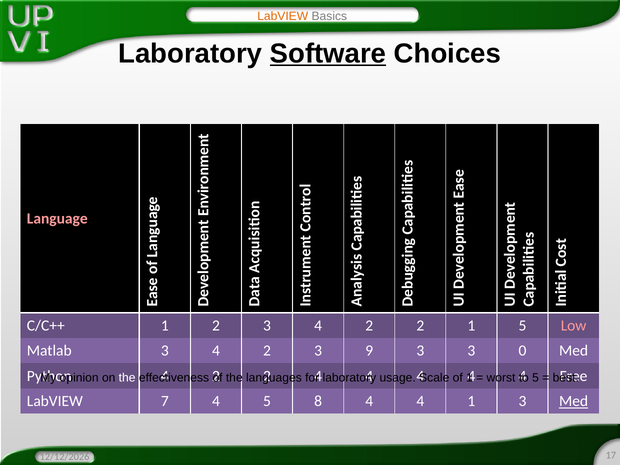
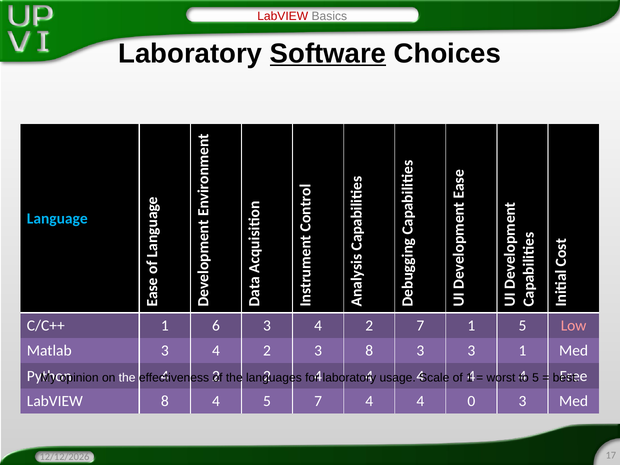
LabVIEW at (283, 16) colour: orange -> red
Language colour: pink -> light blue
1 2: 2 -> 6
3 4 2 2: 2 -> 7
3 9: 9 -> 8
3 0: 0 -> 1
LabVIEW 7: 7 -> 8
5 8: 8 -> 7
4 1: 1 -> 0
Med at (574, 401) underline: present -> none
